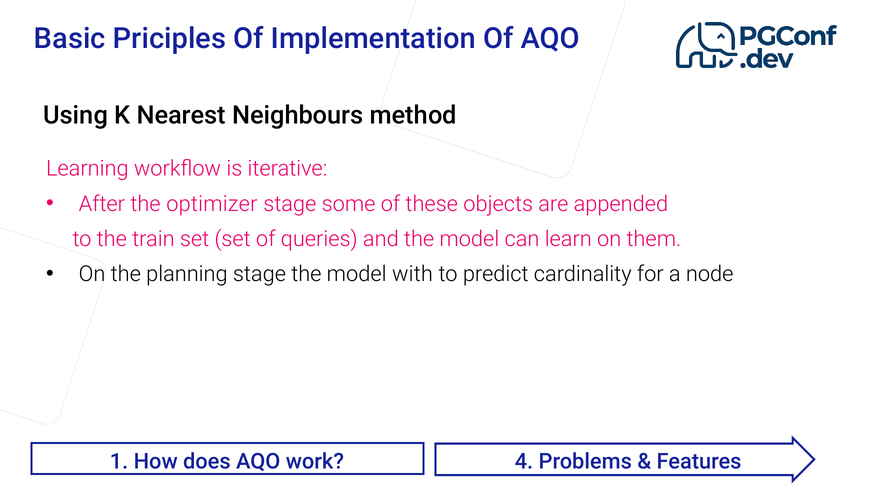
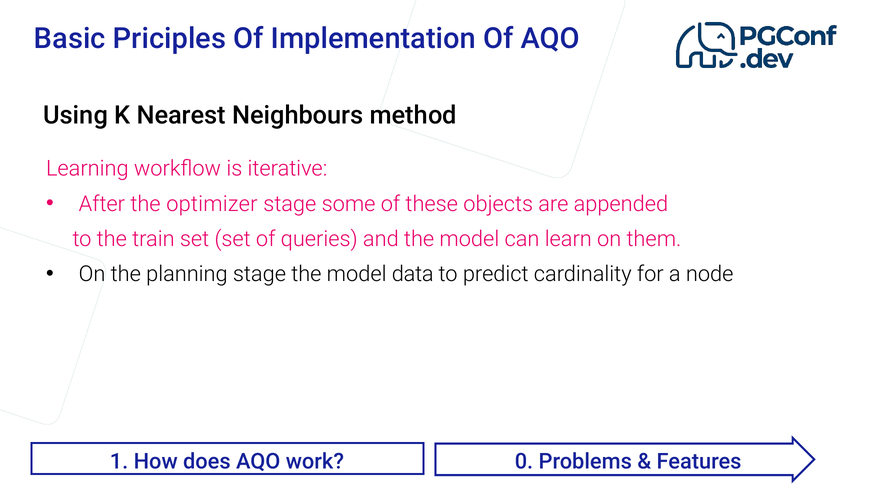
with: with -> data
4: 4 -> 0
